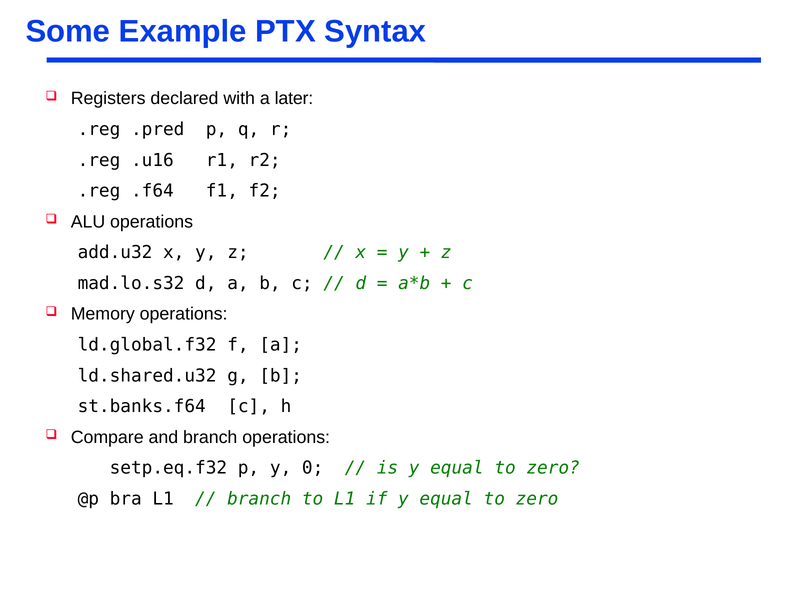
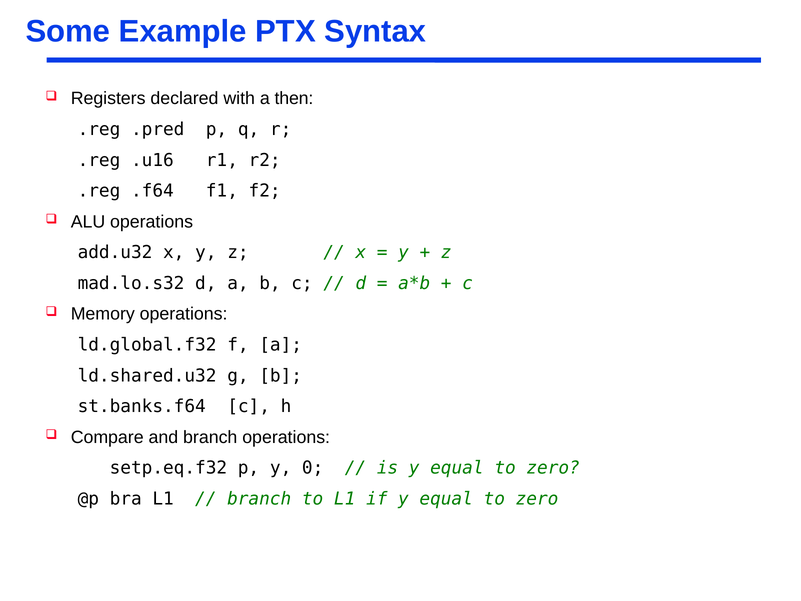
later: later -> then
